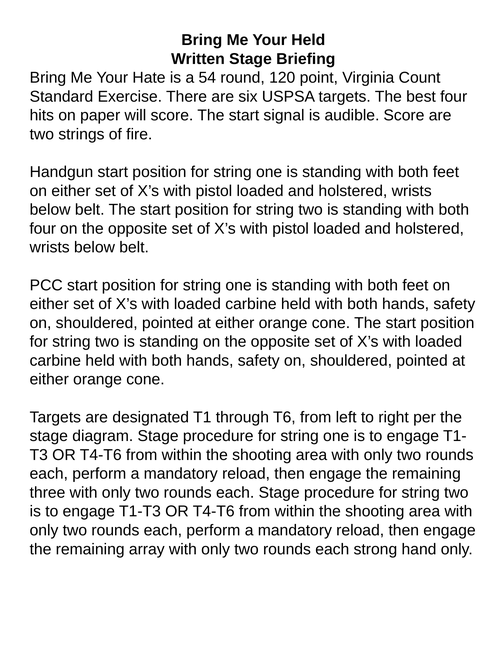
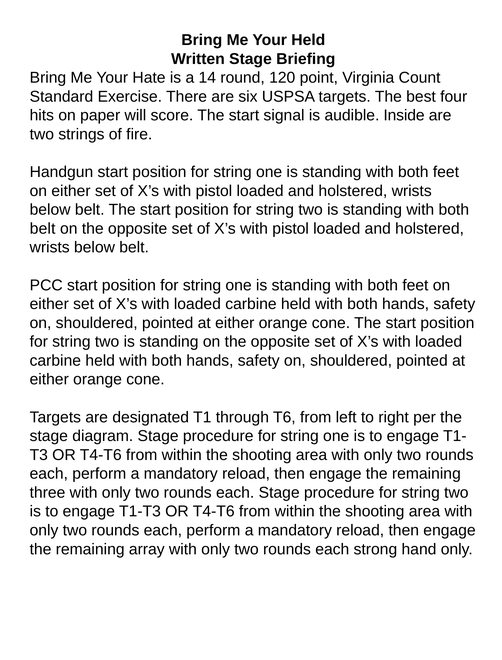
54: 54 -> 14
audible Score: Score -> Inside
four at (43, 228): four -> belt
